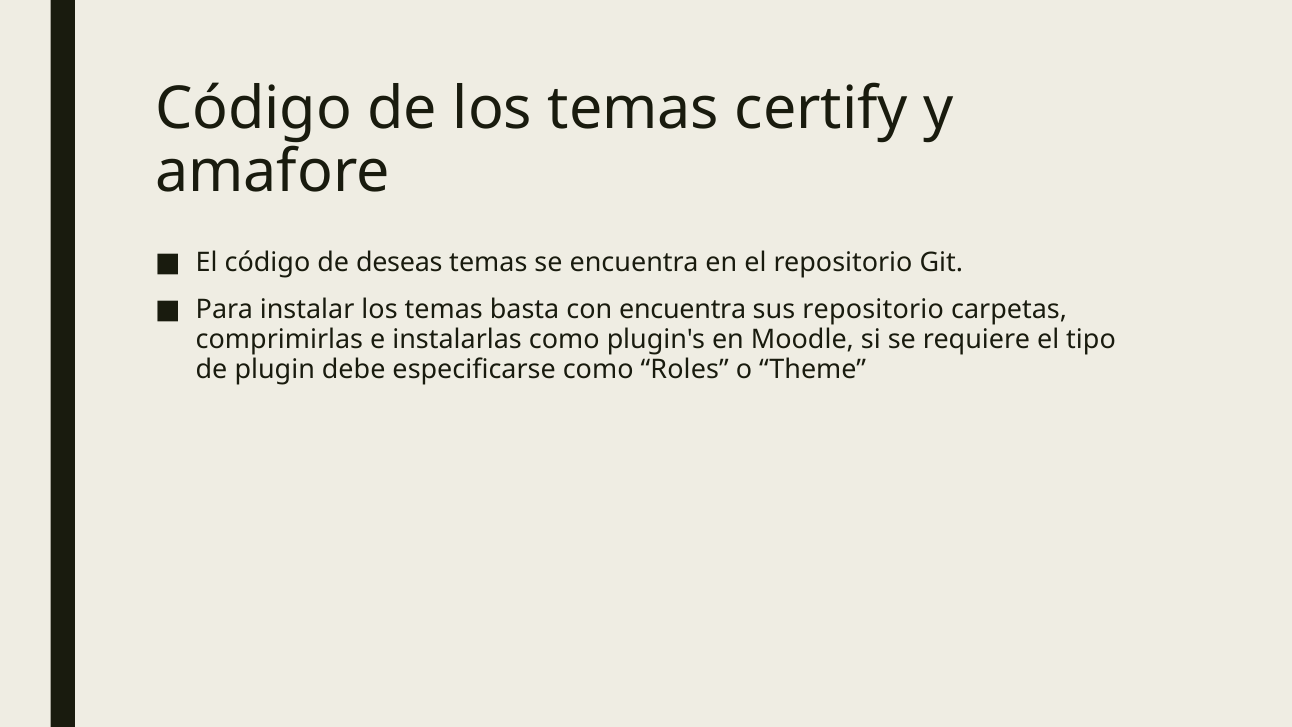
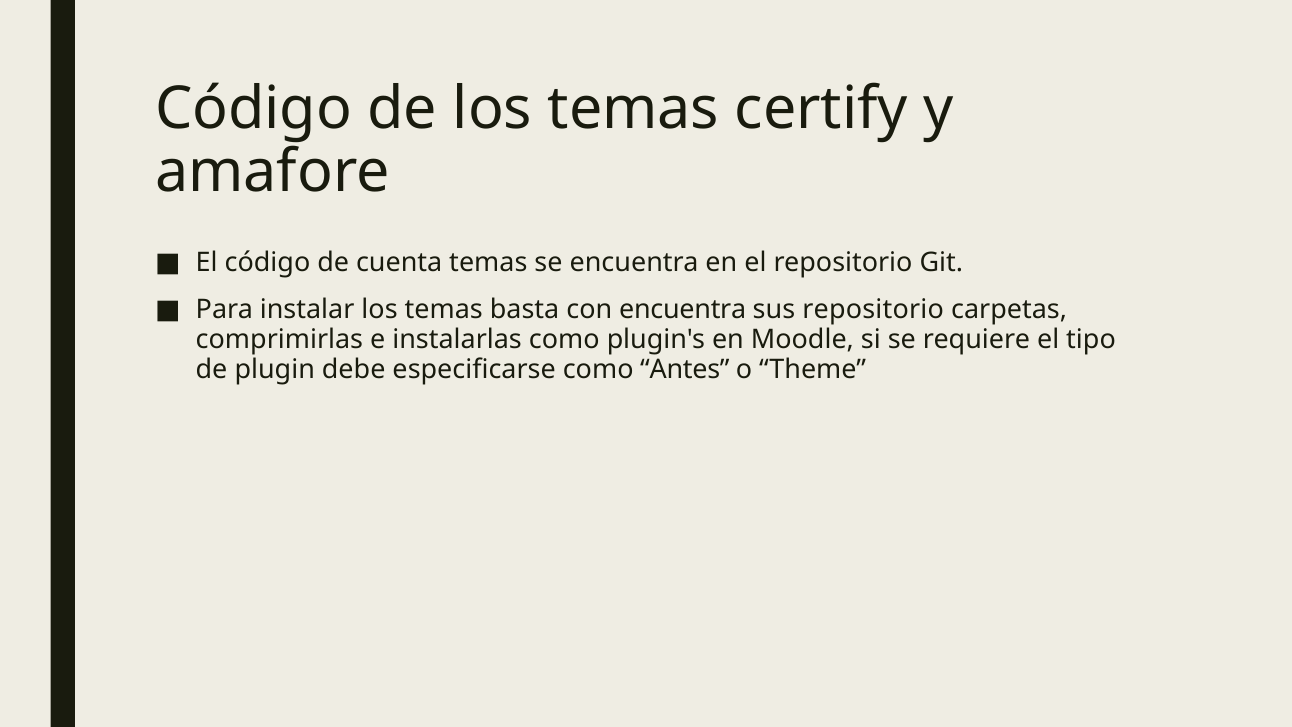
deseas: deseas -> cuenta
Roles: Roles -> Antes
